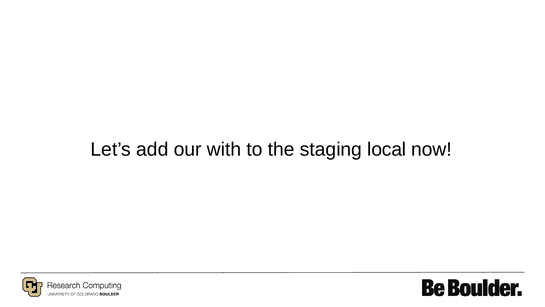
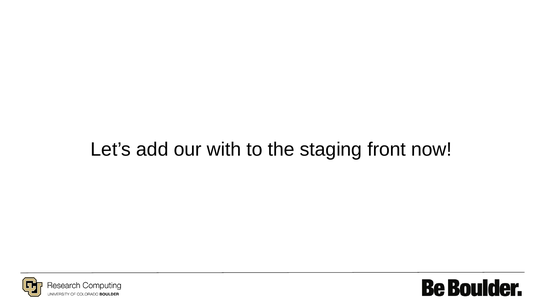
local: local -> front
